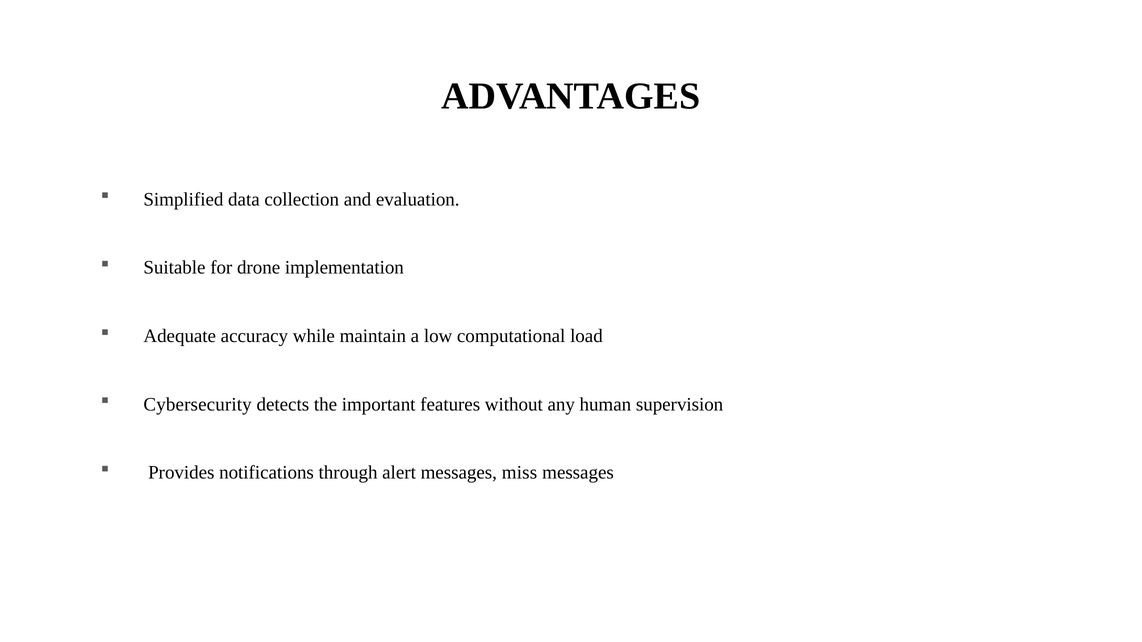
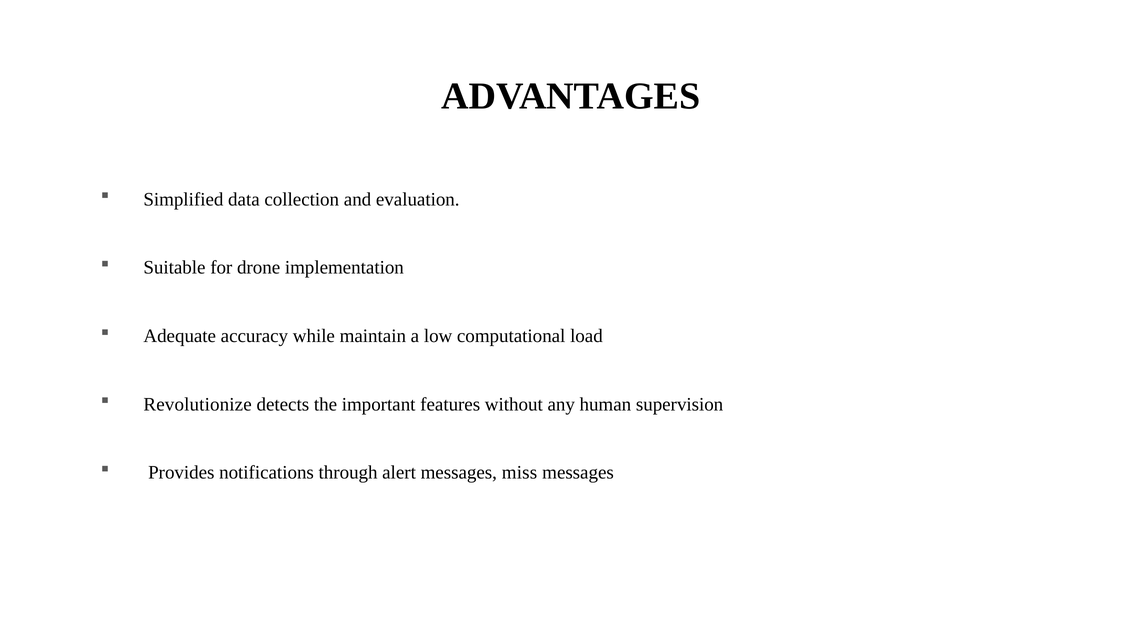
Cybersecurity: Cybersecurity -> Revolutionize
